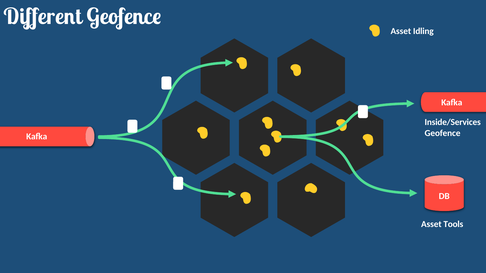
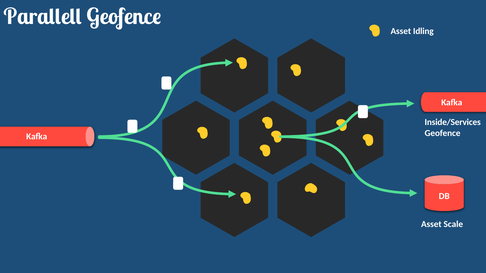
Different: Different -> Parallell
Tools: Tools -> Scale
